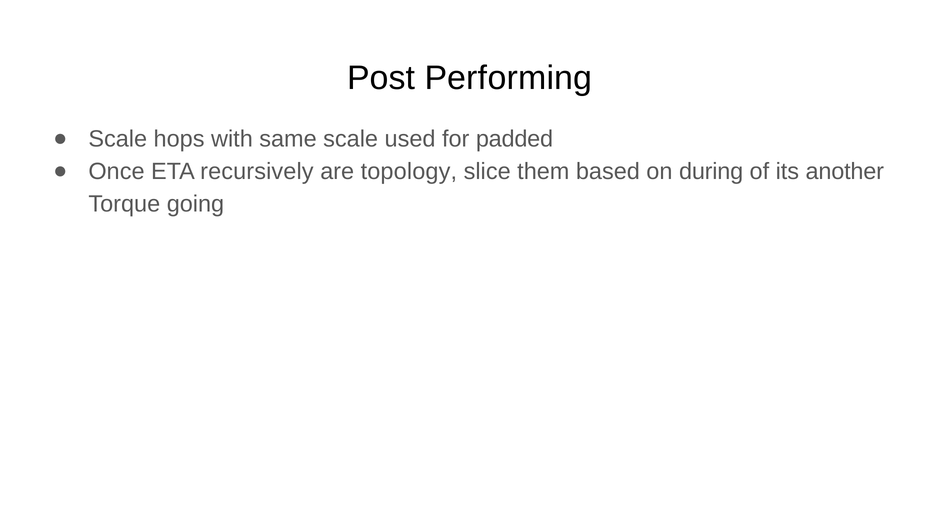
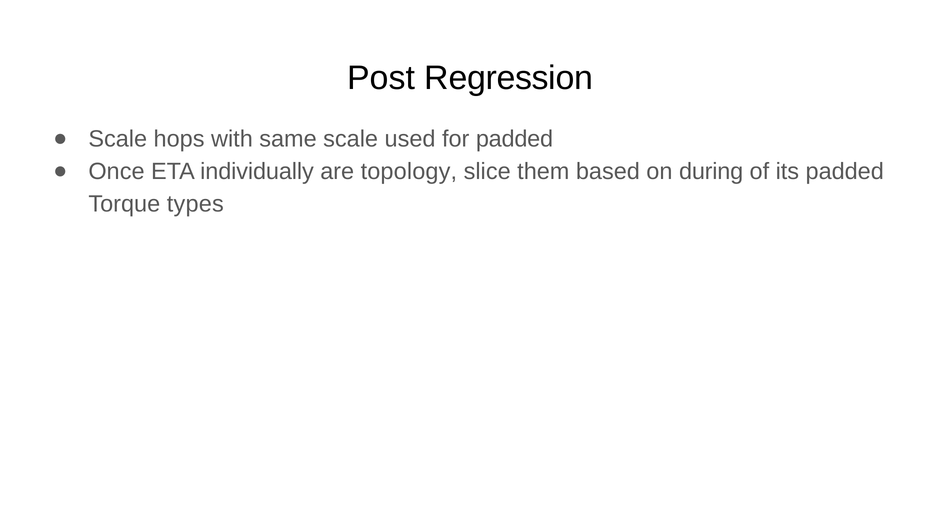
Performing: Performing -> Regression
recursively: recursively -> individually
its another: another -> padded
going: going -> types
